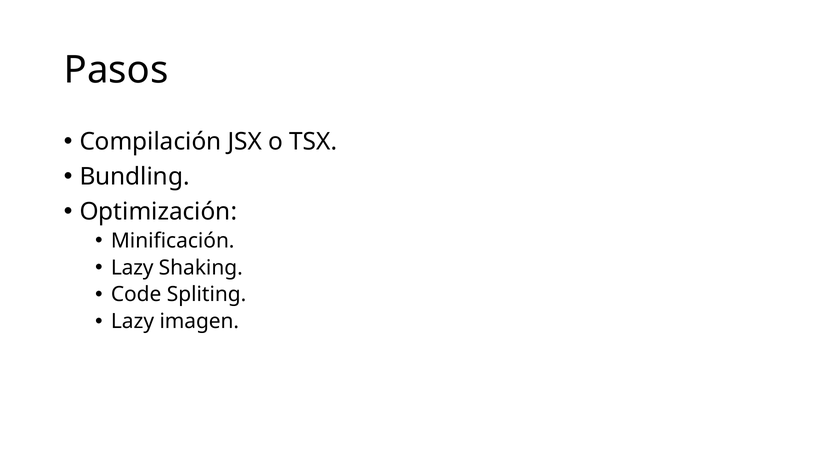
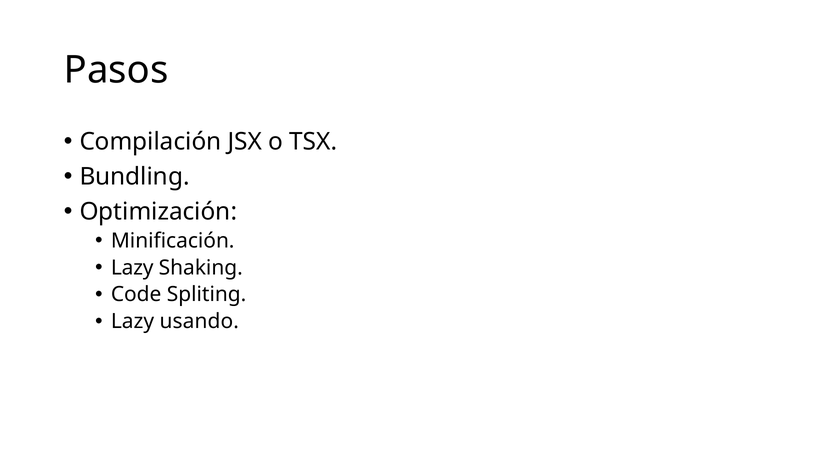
imagen: imagen -> usando
